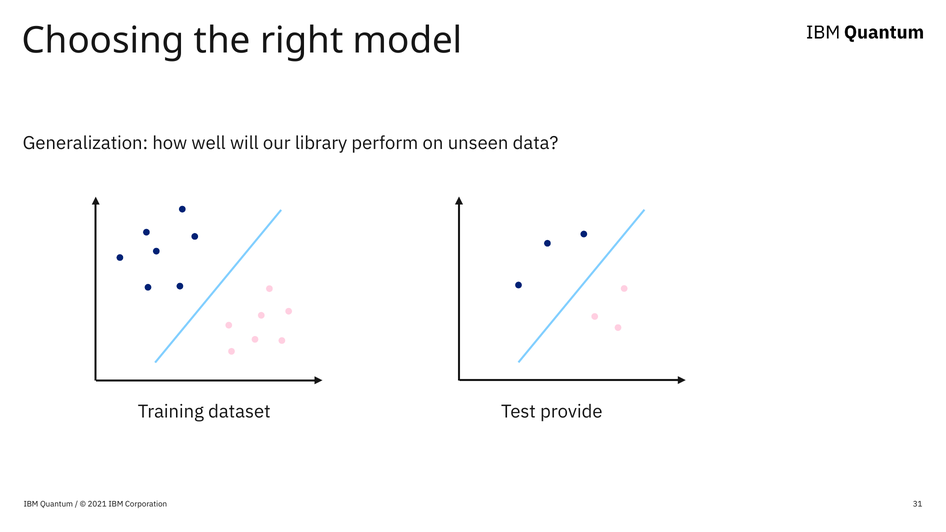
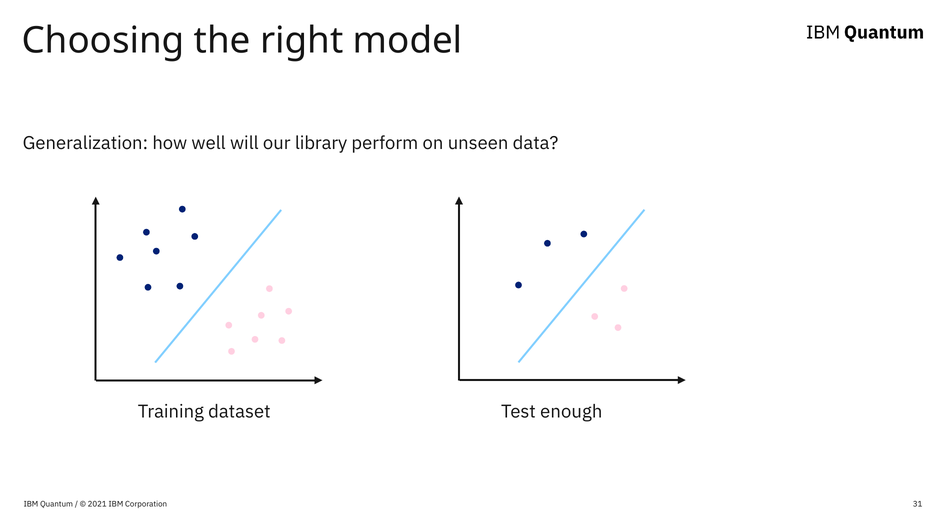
provide: provide -> enough
